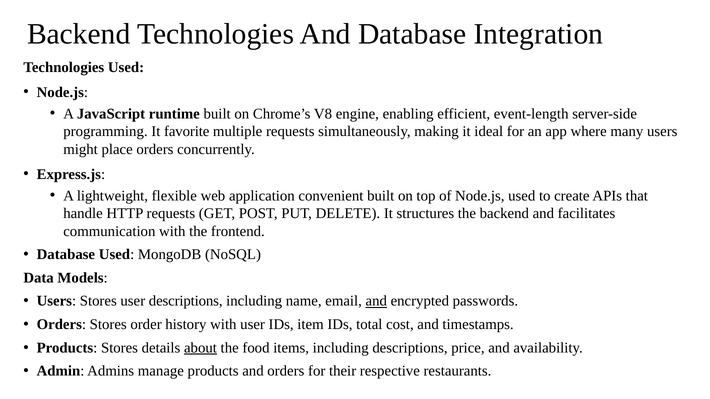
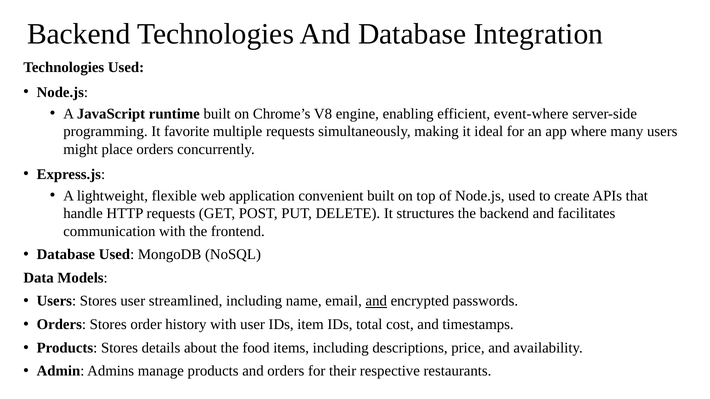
event-length: event-length -> event-where
user descriptions: descriptions -> streamlined
about underline: present -> none
